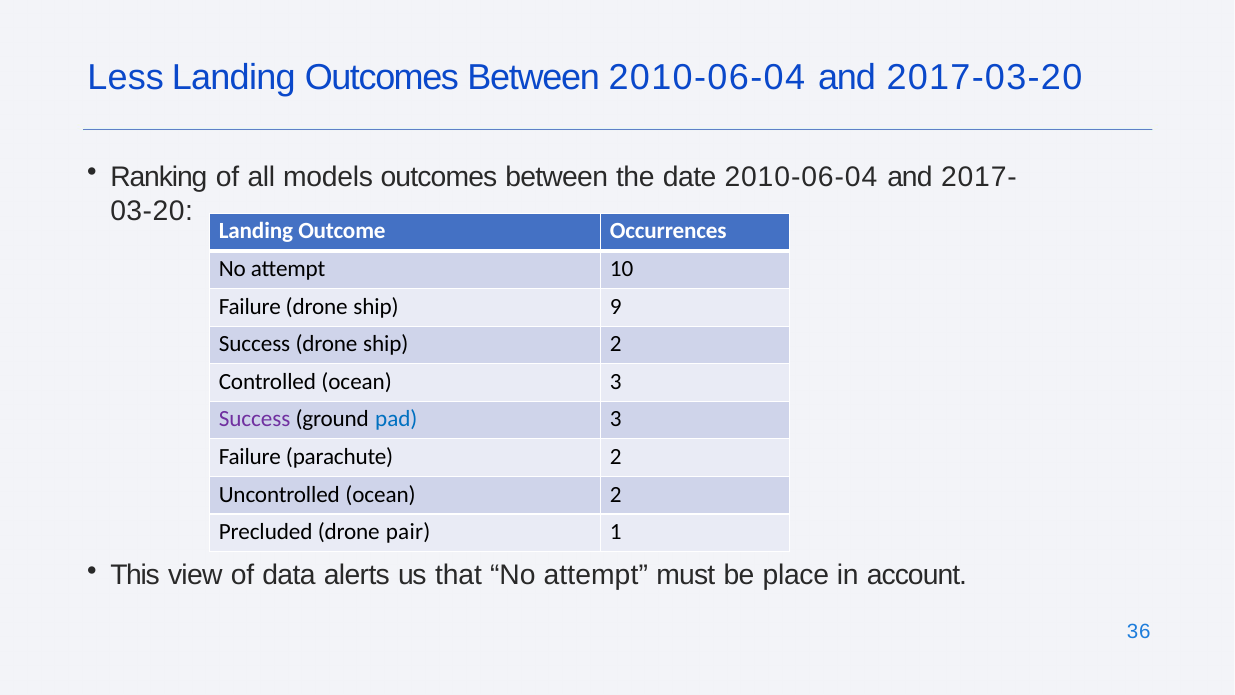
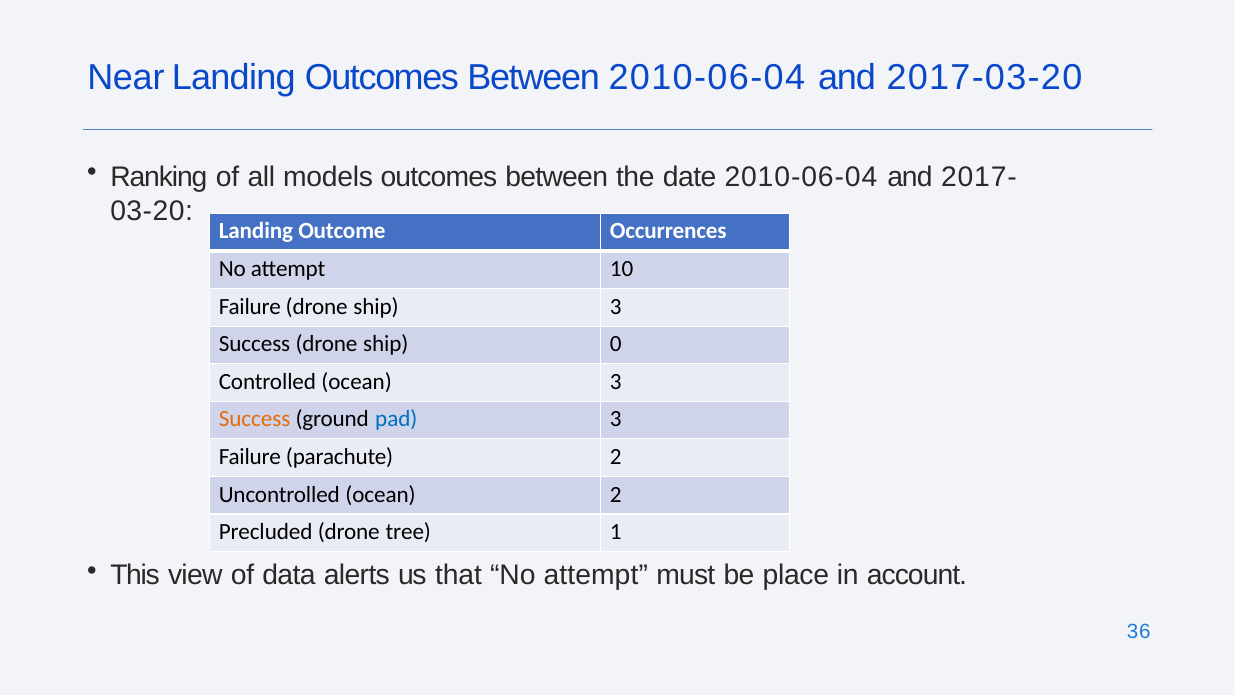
Less: Less -> Near
ship 9: 9 -> 3
ship 2: 2 -> 0
Success at (255, 419) colour: purple -> orange
pair: pair -> tree
